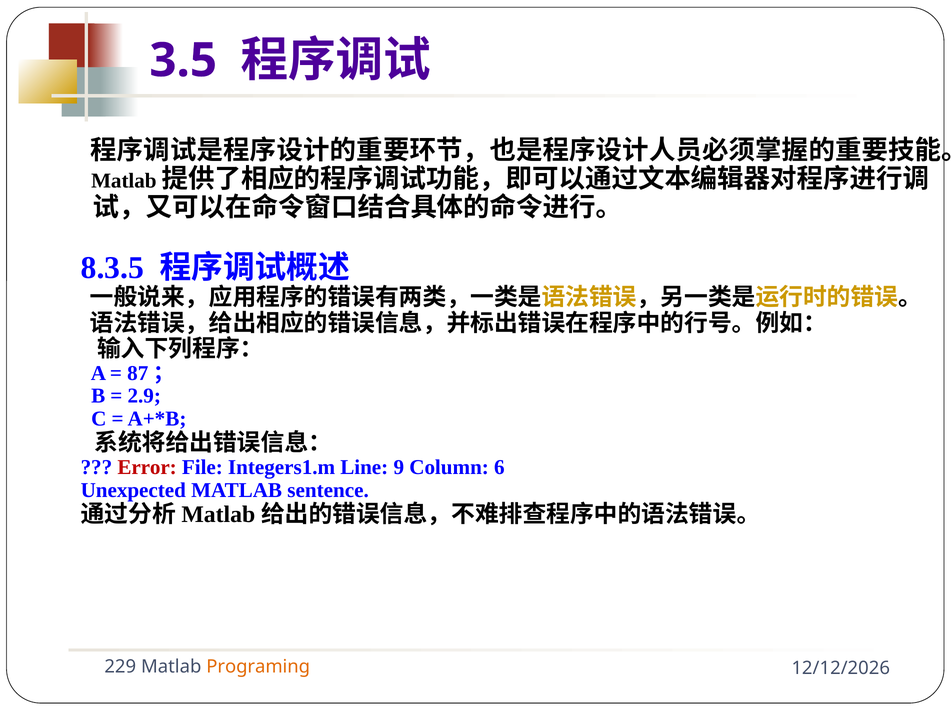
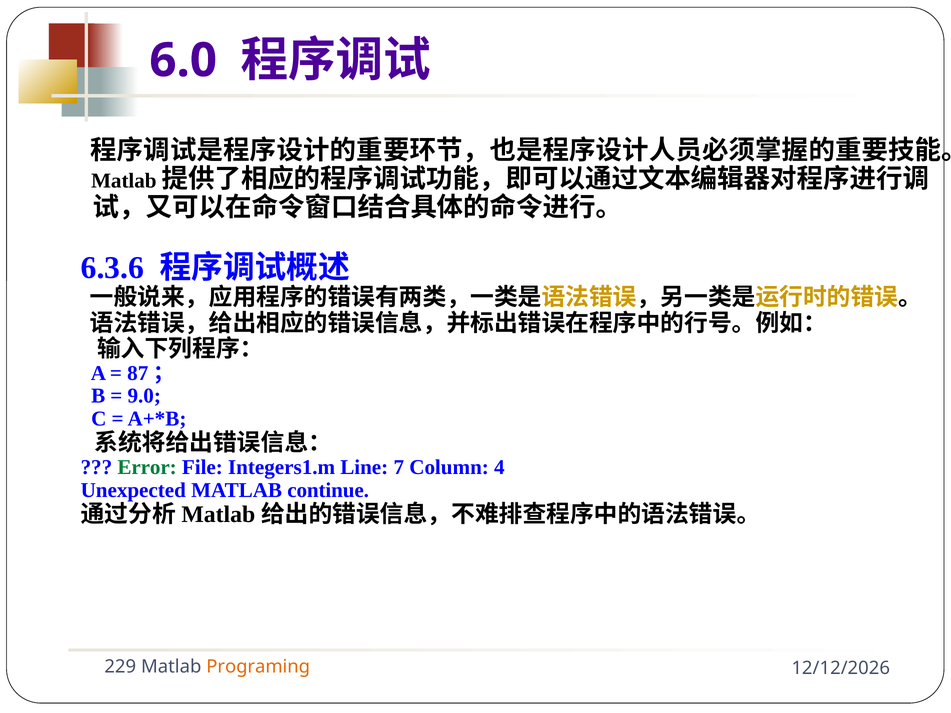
3.5: 3.5 -> 6.0
8.3.5: 8.3.5 -> 6.3.6
2.9: 2.9 -> 9.0
Error colour: red -> green
9: 9 -> 7
6: 6 -> 4
sentence: sentence -> continue
